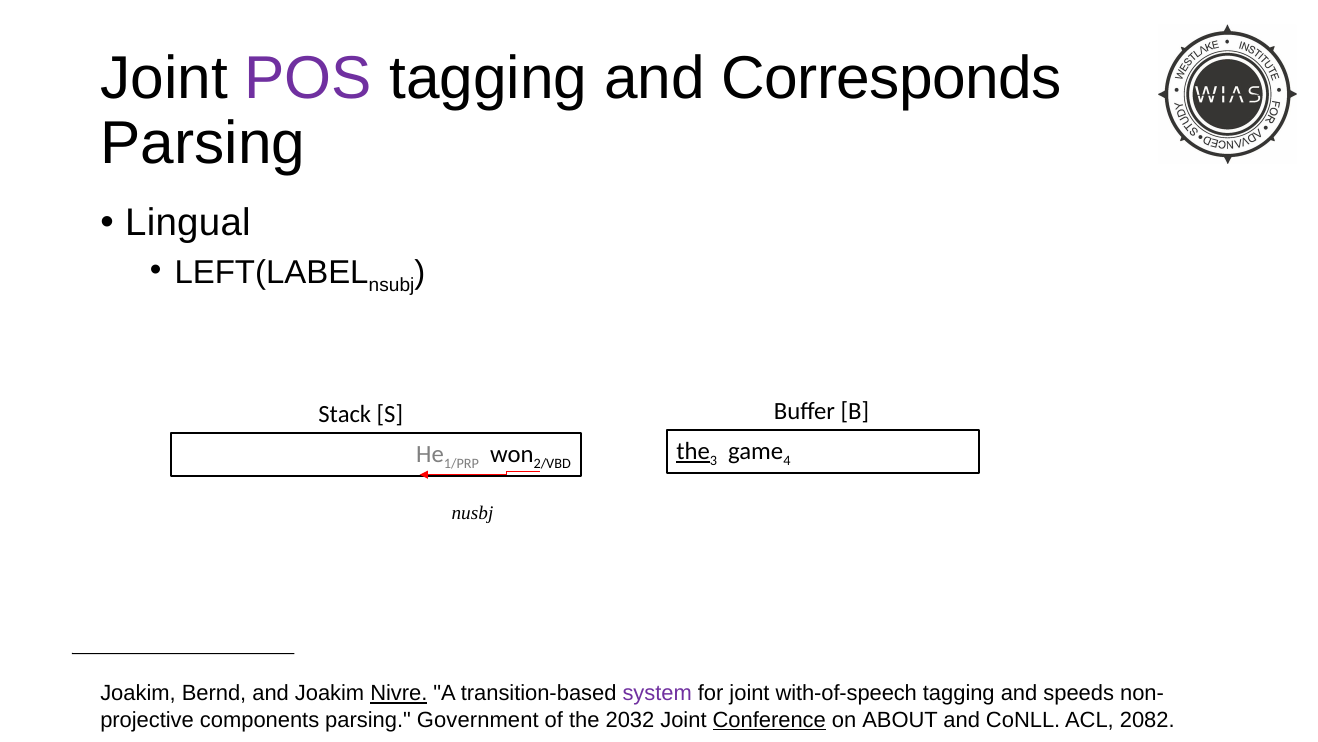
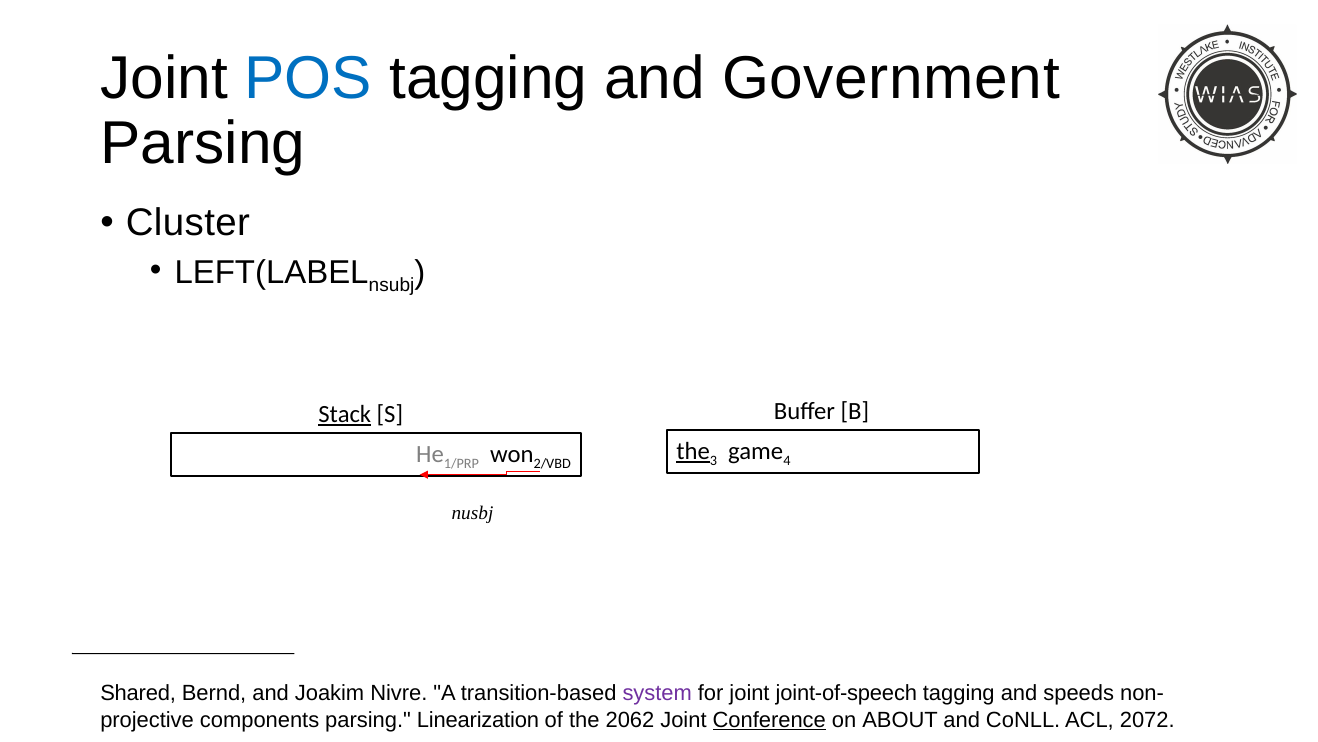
POS colour: purple -> blue
Corresponds: Corresponds -> Government
Lingual: Lingual -> Cluster
Stack underline: none -> present
Joakim at (138, 693): Joakim -> Shared
Nivre underline: present -> none
with-of-speech: with-of-speech -> joint-of-speech
Government: Government -> Linearization
2032: 2032 -> 2062
2082: 2082 -> 2072
